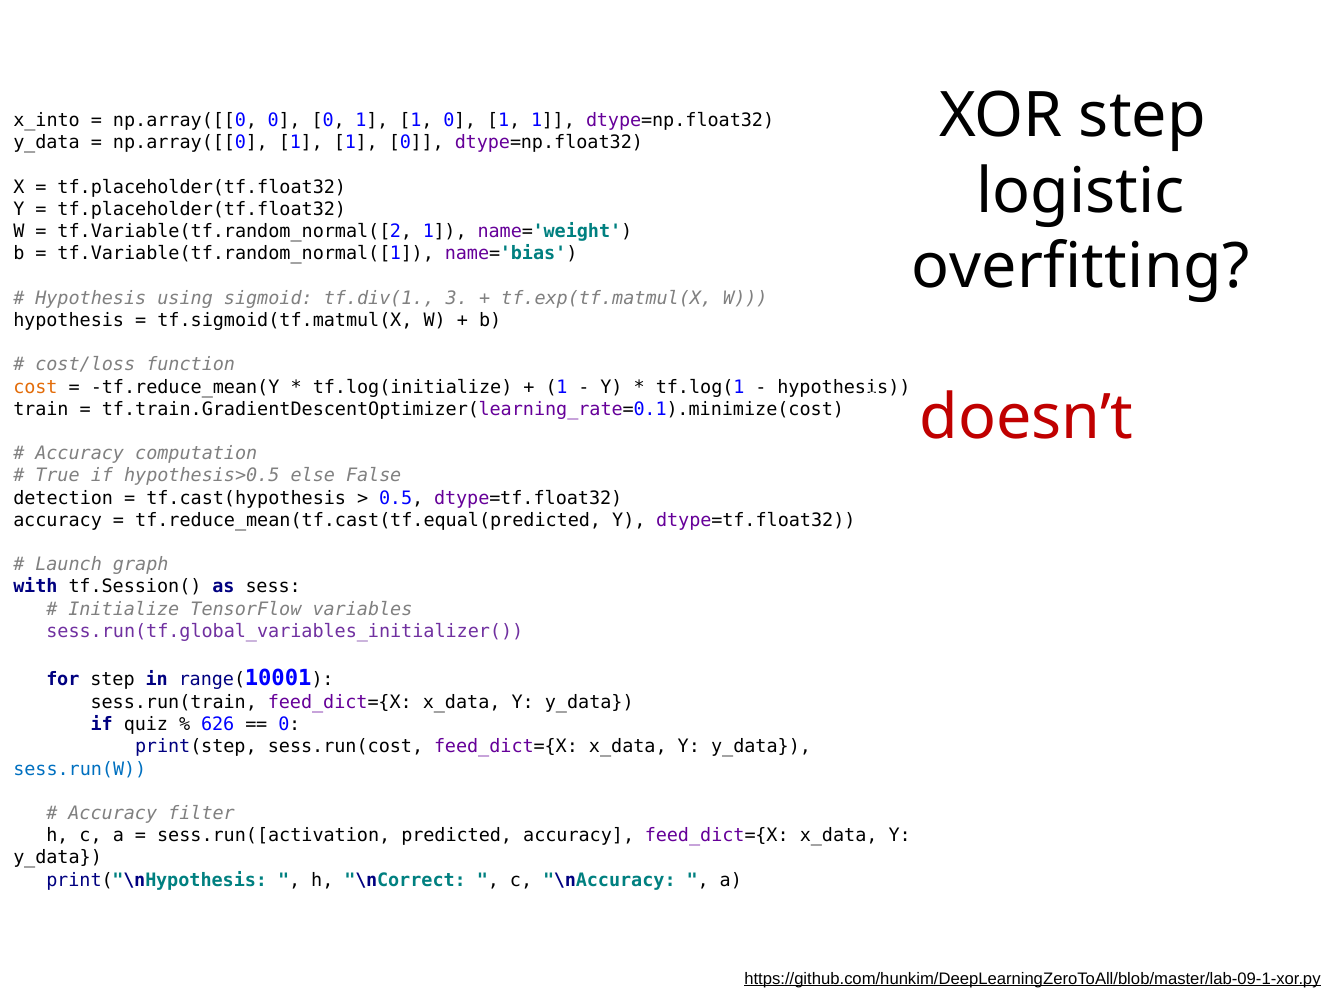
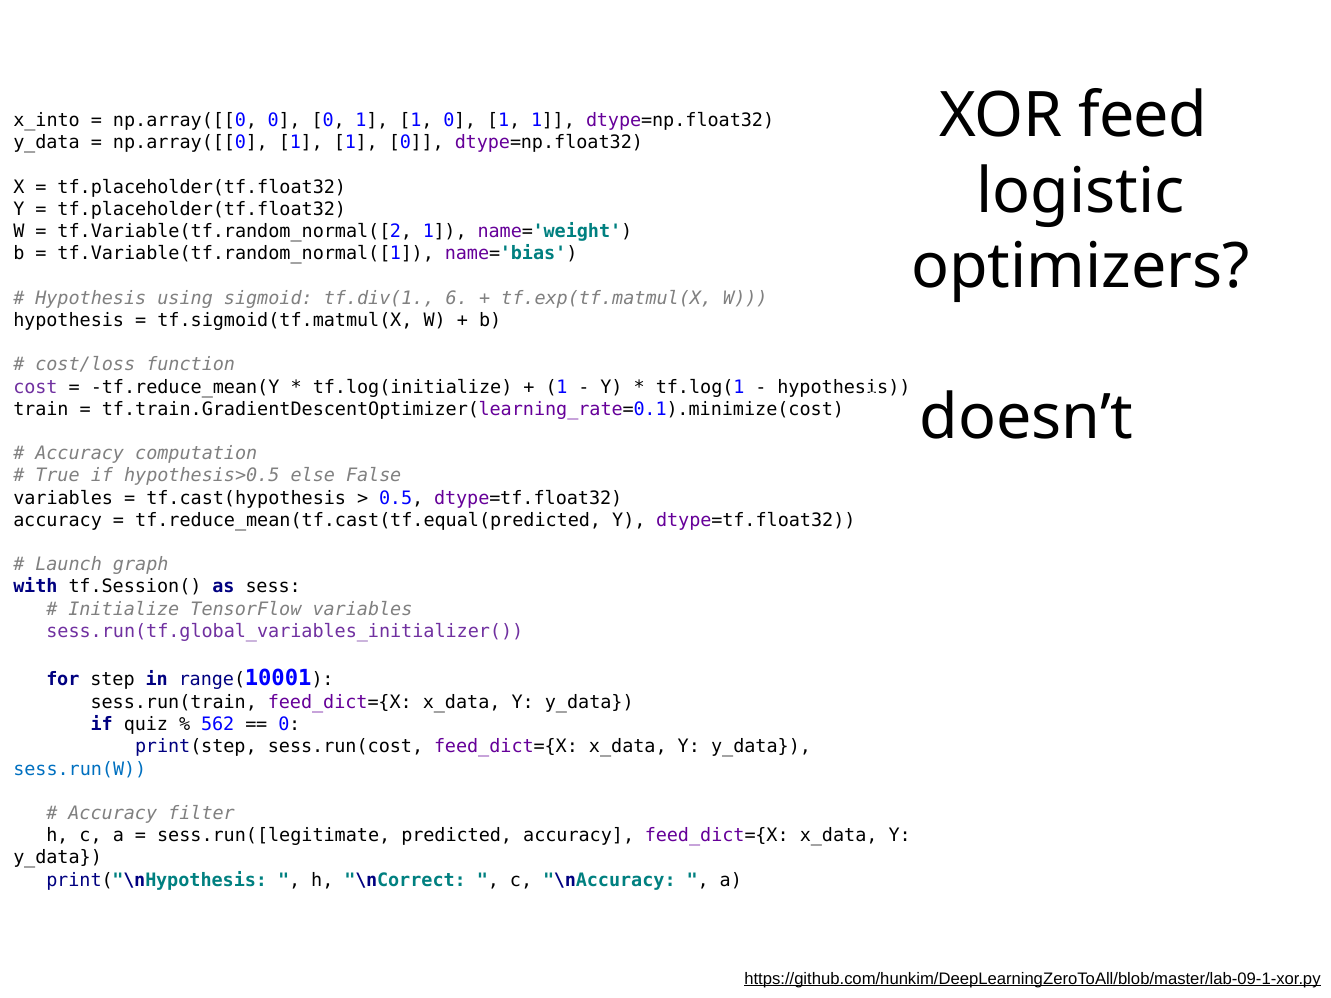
XOR step: step -> feed
overfitting: overfitting -> optimizers
3: 3 -> 6
cost colour: orange -> purple
doesn’t colour: red -> black
detection at (63, 498): detection -> variables
626: 626 -> 562
sess.run([activation: sess.run([activation -> sess.run([legitimate
